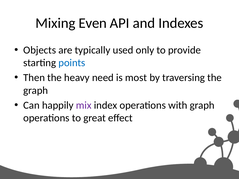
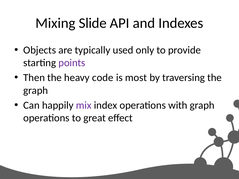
Even: Even -> Slide
points colour: blue -> purple
need: need -> code
